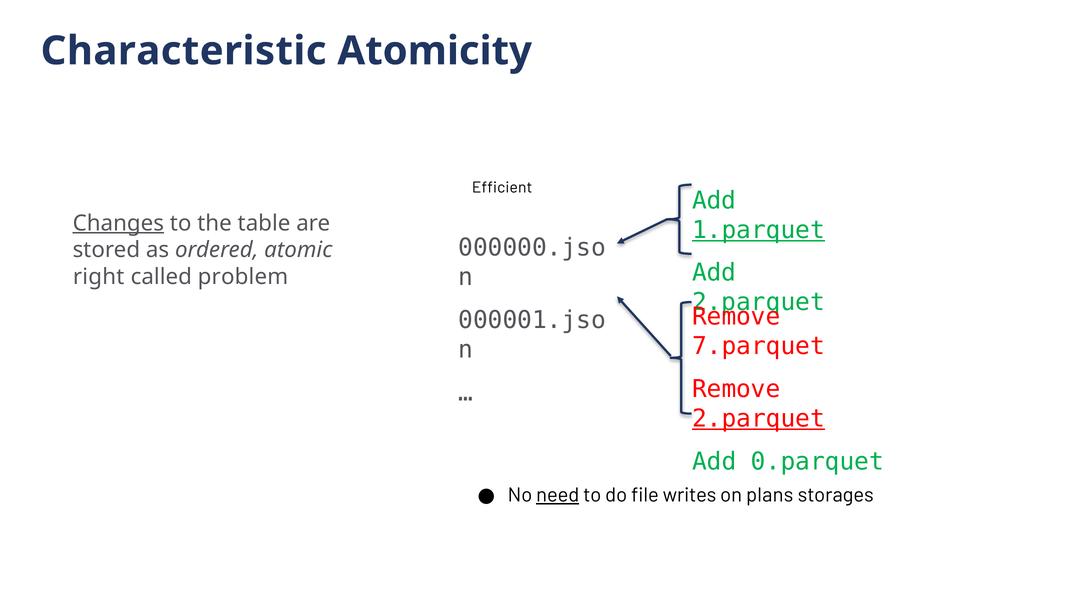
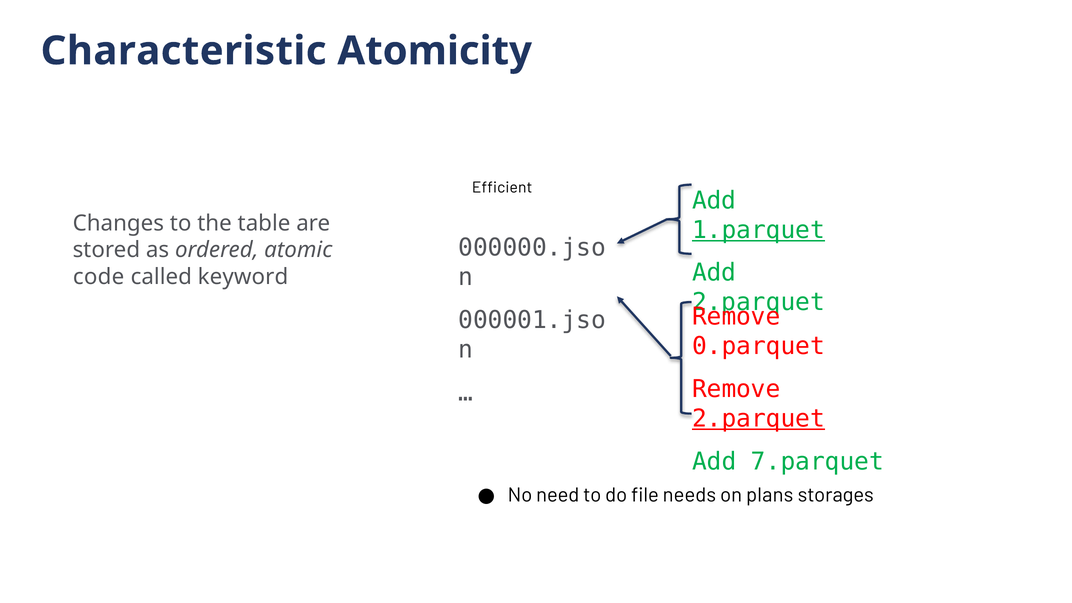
Changes underline: present -> none
right: right -> code
problem: problem -> keyword
7.parquet: 7.parquet -> 0.parquet
0.parquet: 0.parquet -> 7.parquet
need underline: present -> none
writes: writes -> needs
